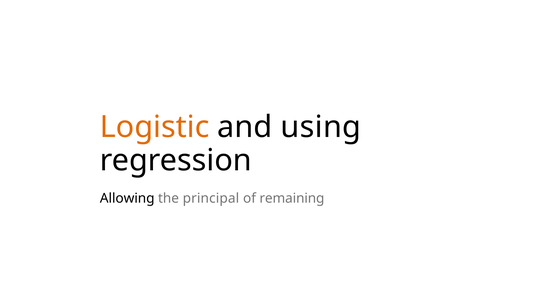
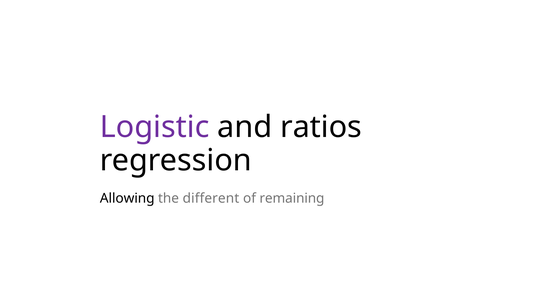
Logistic colour: orange -> purple
using: using -> ratios
principal: principal -> different
